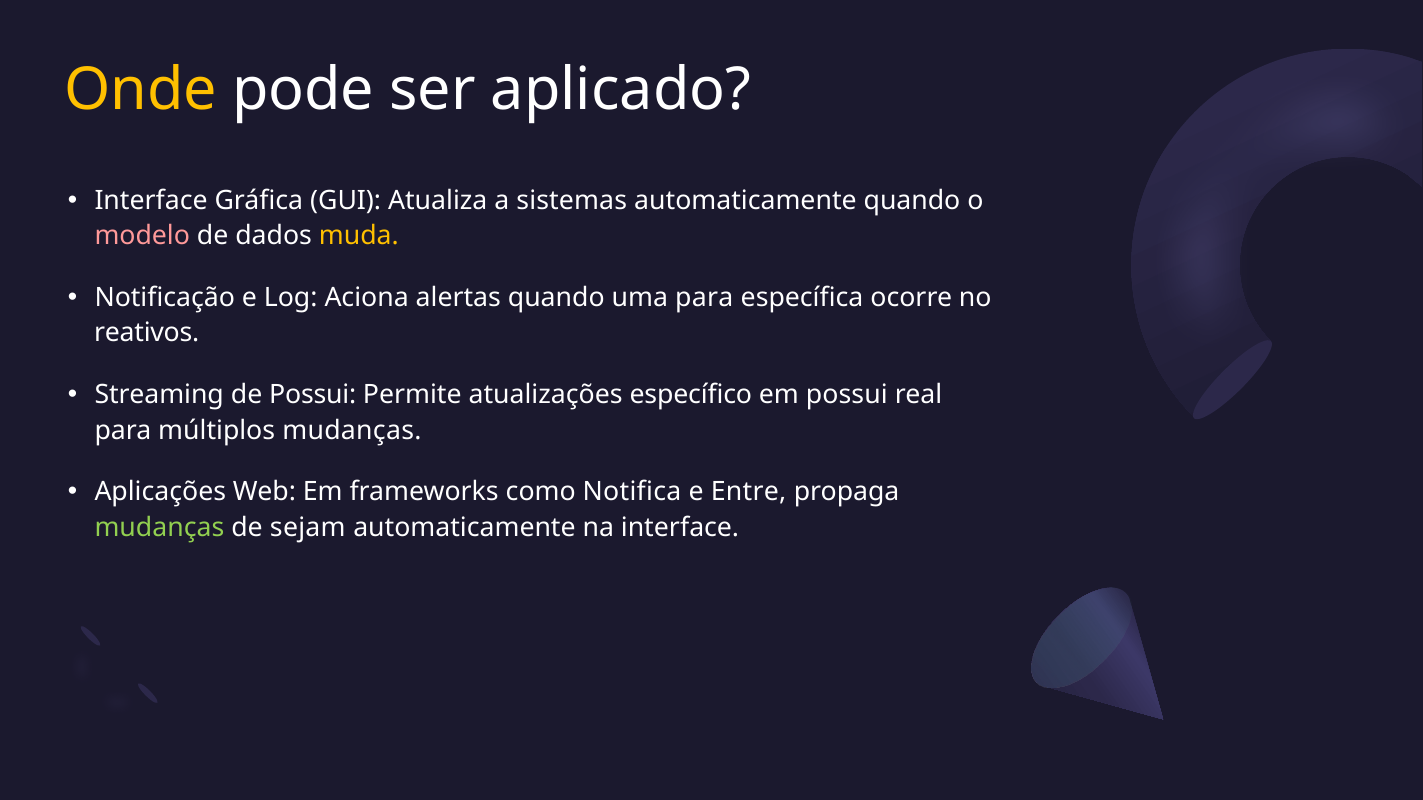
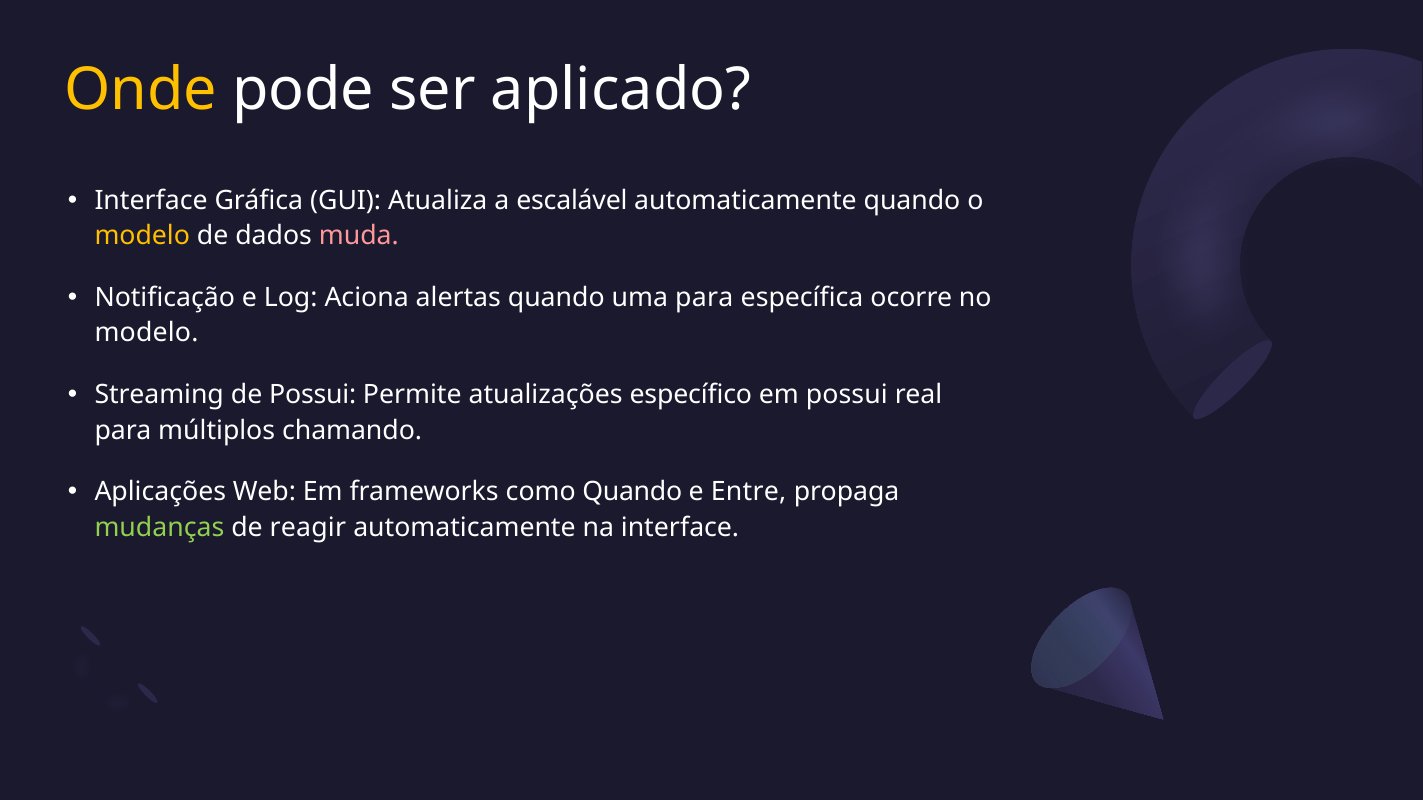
sistemas: sistemas -> escalável
modelo at (142, 236) colour: pink -> yellow
muda colour: yellow -> pink
reativos at (147, 333): reativos -> modelo
múltiplos mudanças: mudanças -> chamando
como Notifica: Notifica -> Quando
sejam: sejam -> reagir
